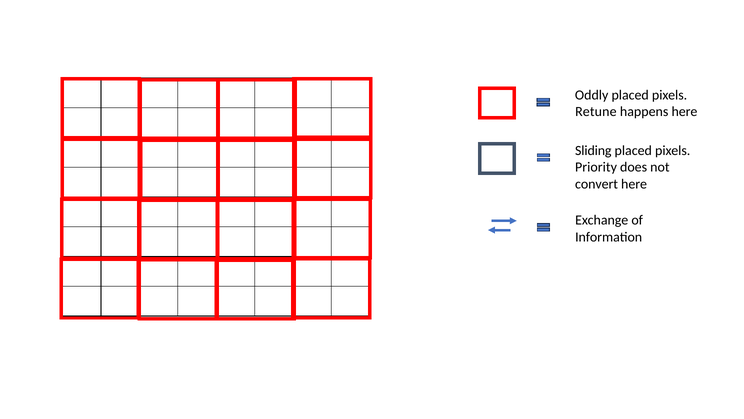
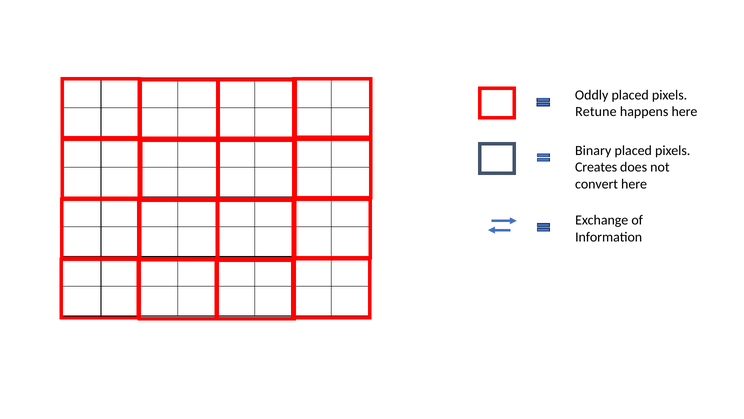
Sliding: Sliding -> Binary
Priority: Priority -> Creates
